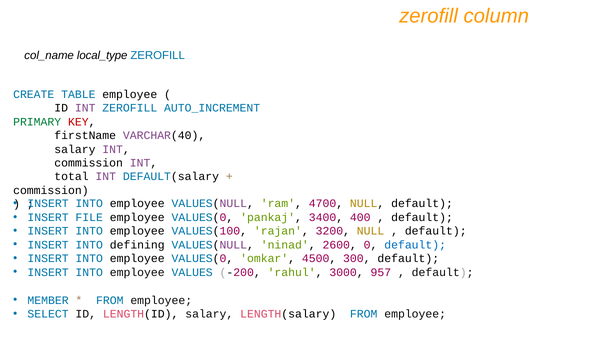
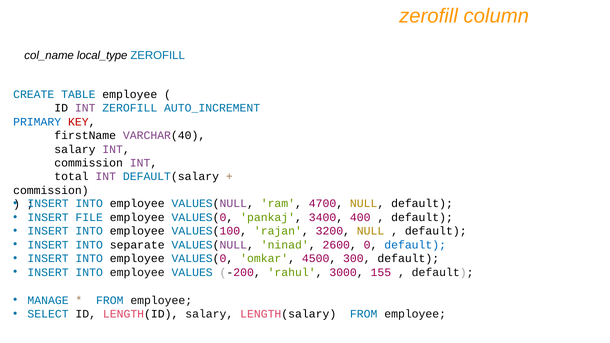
PRIMARY colour: green -> blue
defining: defining -> separate
957: 957 -> 155
MEMBER: MEMBER -> MANAGE
